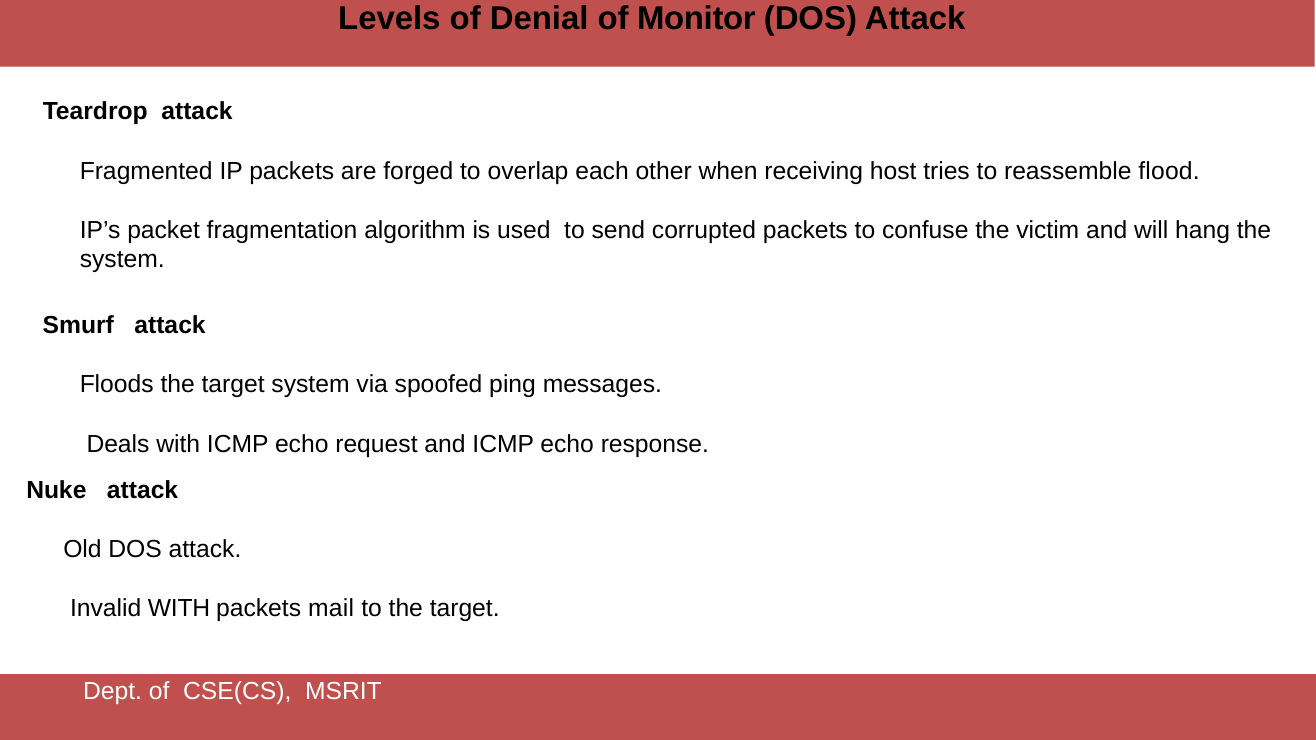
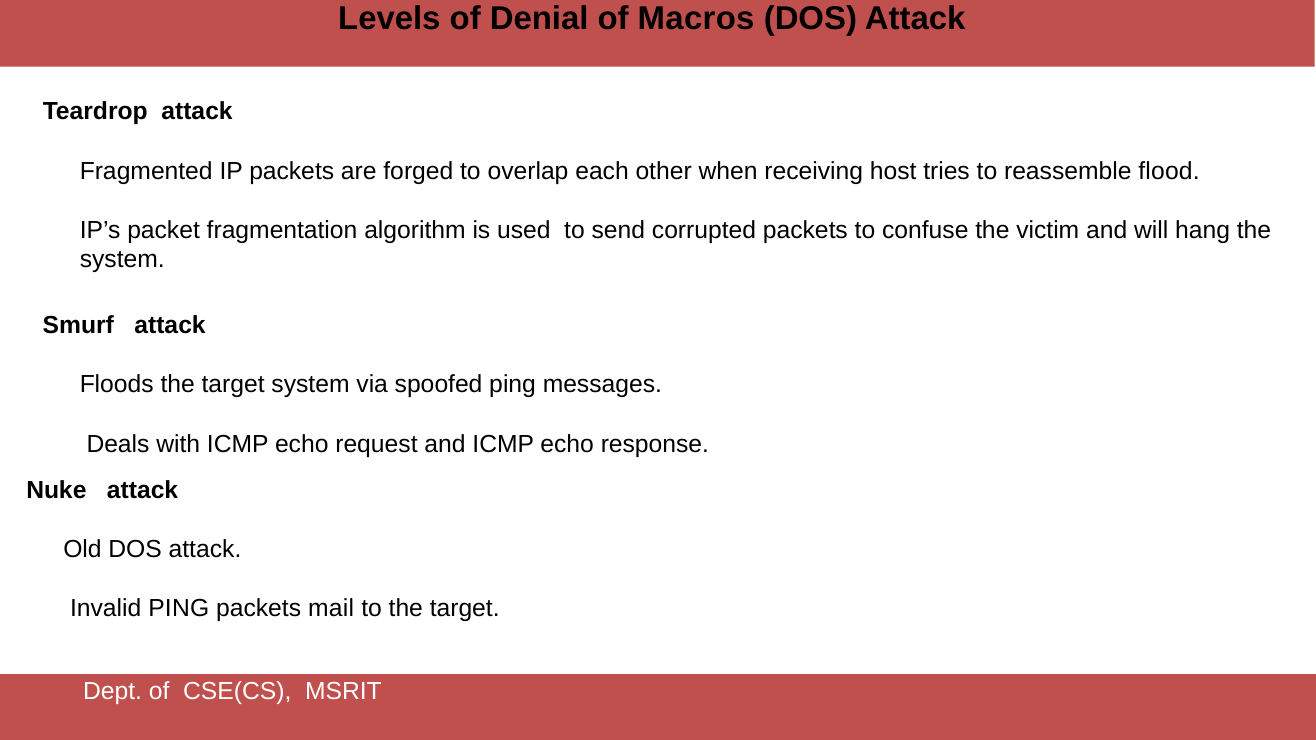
Monitor: Monitor -> Macros
Invalid WITH: WITH -> PING
